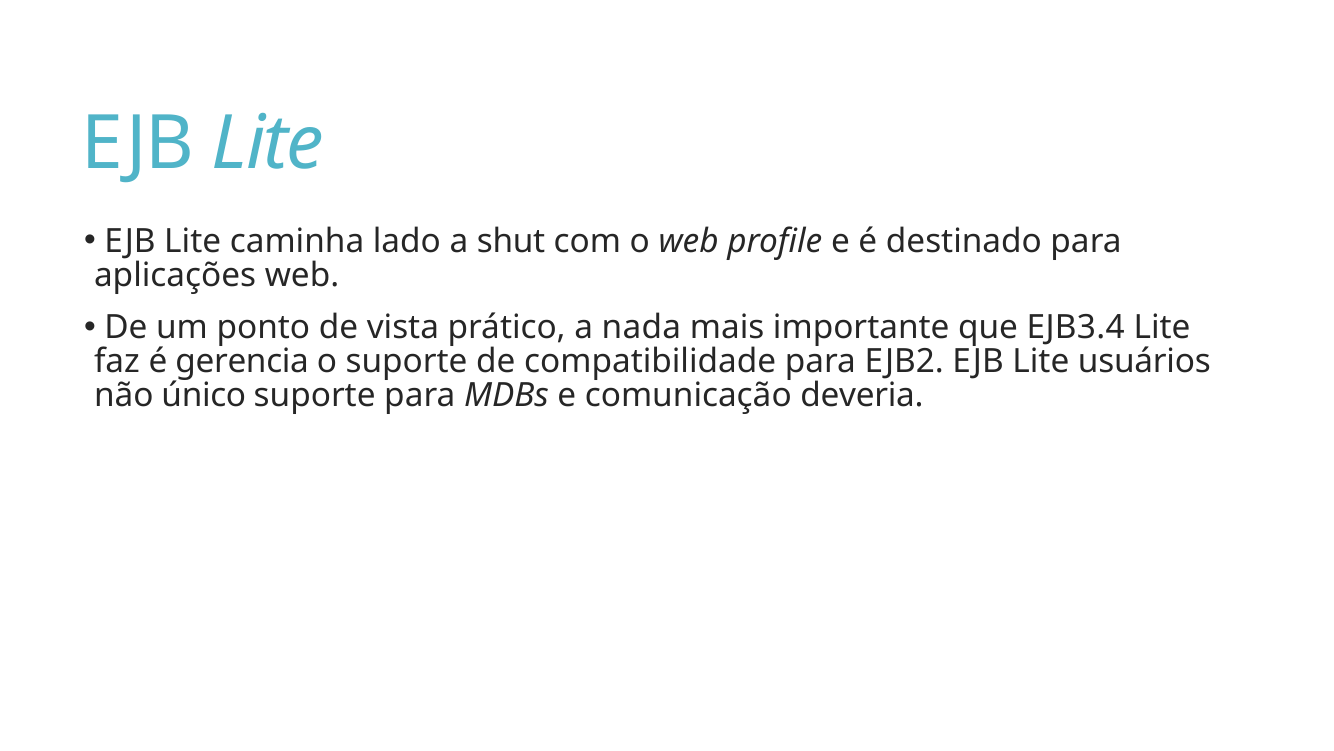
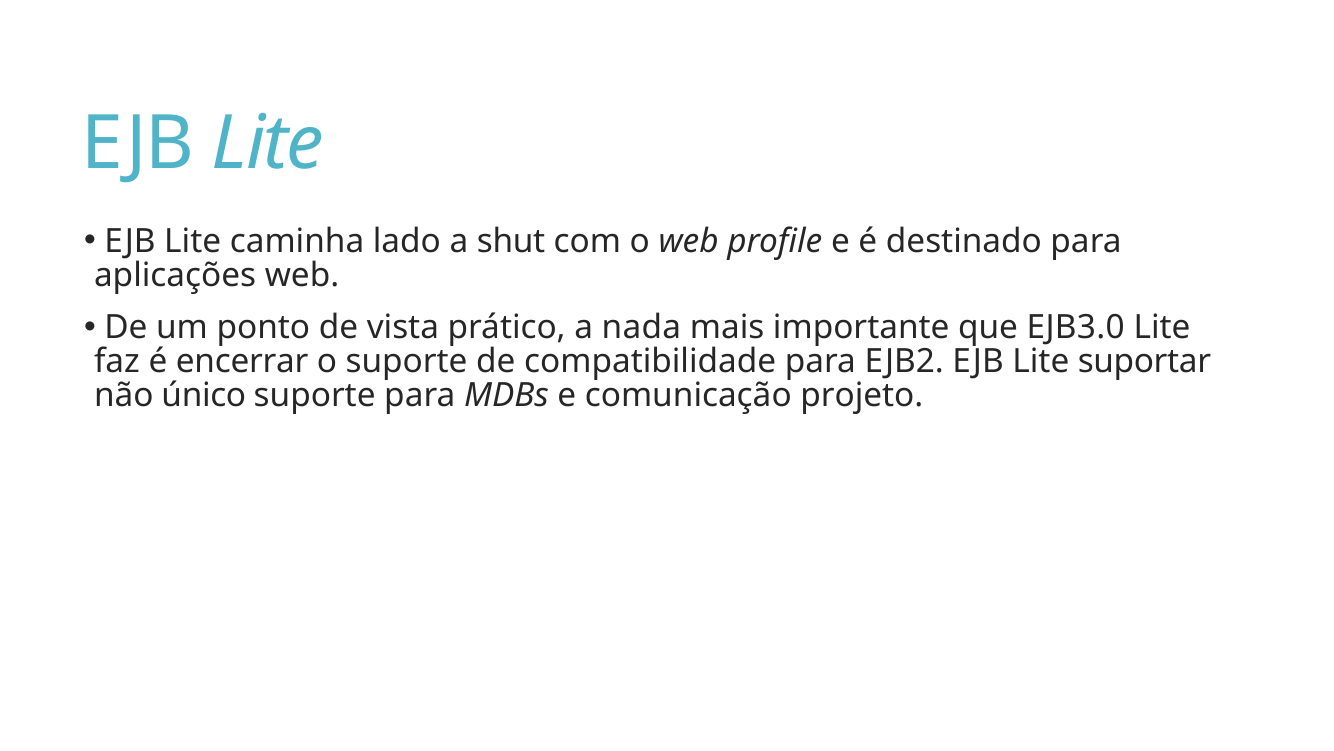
EJB3.4: EJB3.4 -> EJB3.0
gerencia: gerencia -> encerrar
usuários: usuários -> suportar
deveria: deveria -> projeto
